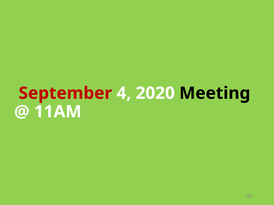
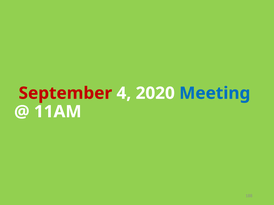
Meeting colour: black -> blue
